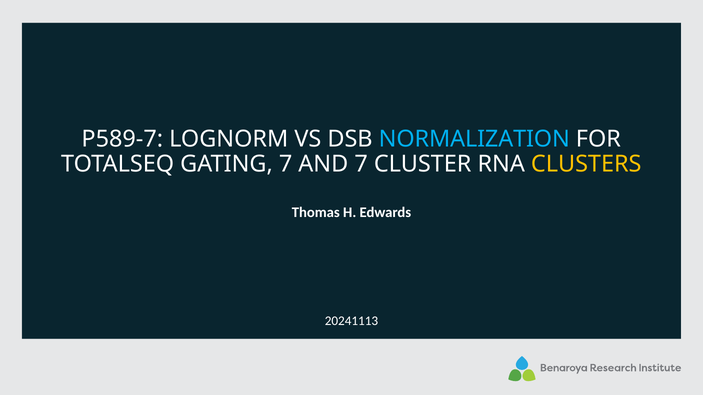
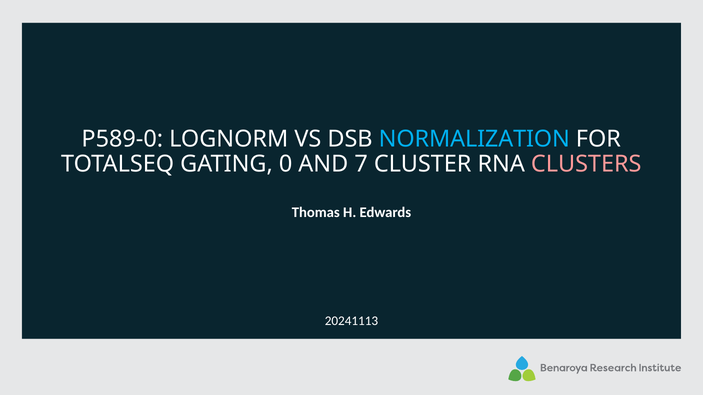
P589-7: P589-7 -> P589-0
GATING 7: 7 -> 0
CLUSTERS colour: yellow -> pink
